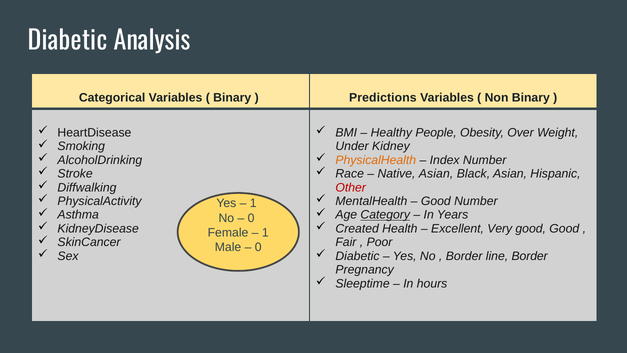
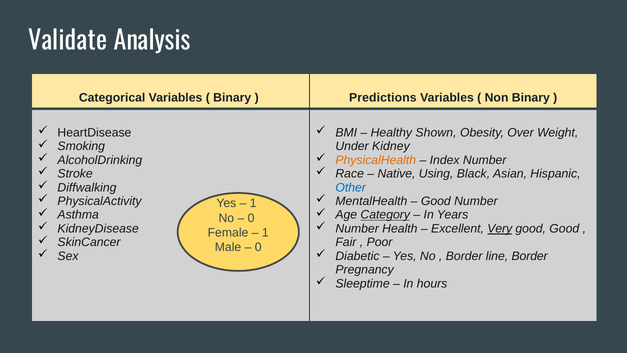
Diabetic at (68, 41): Diabetic -> Validate
People: People -> Shown
Native Asian: Asian -> Using
Other colour: red -> blue
Created at (357, 228): Created -> Number
Very underline: none -> present
